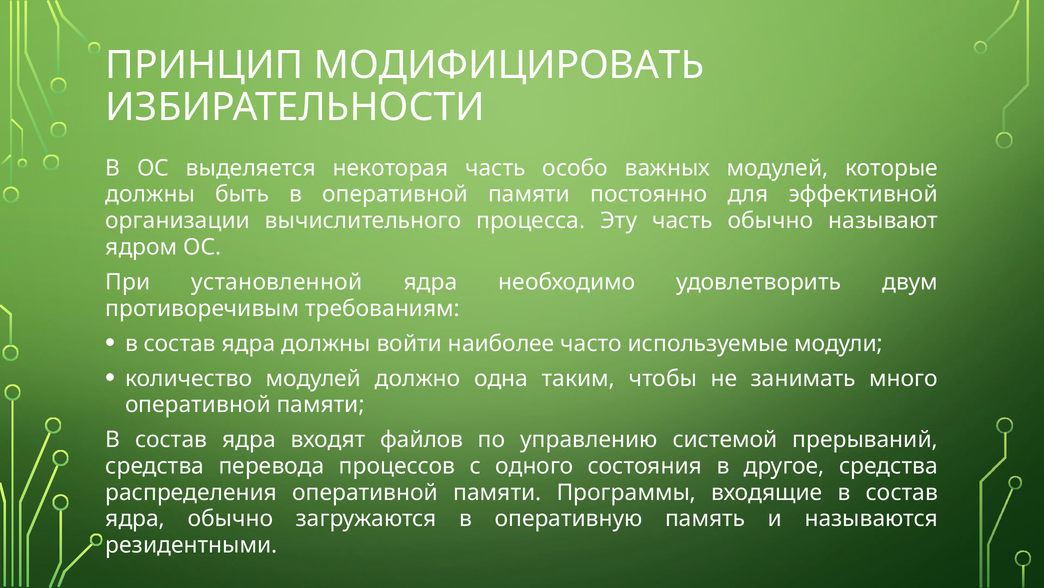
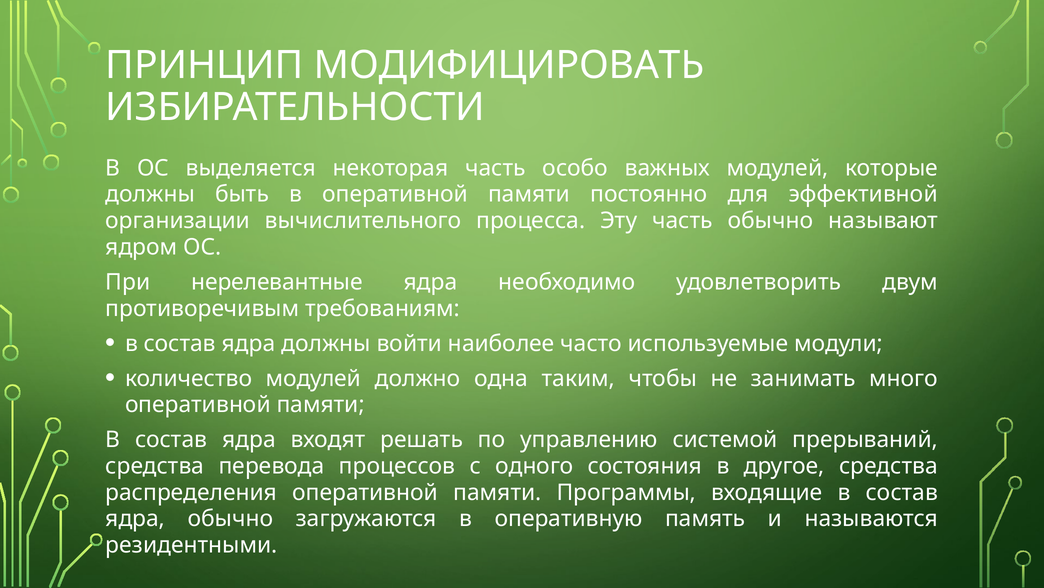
установленной: установленной -> нерелевантные
файлов: файлов -> решать
